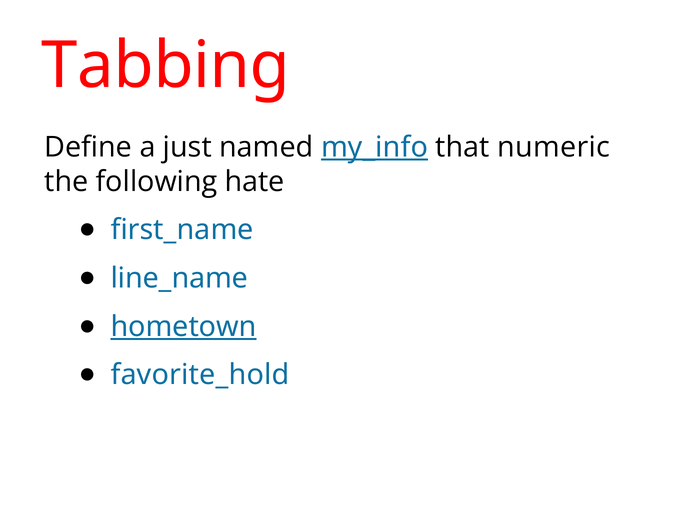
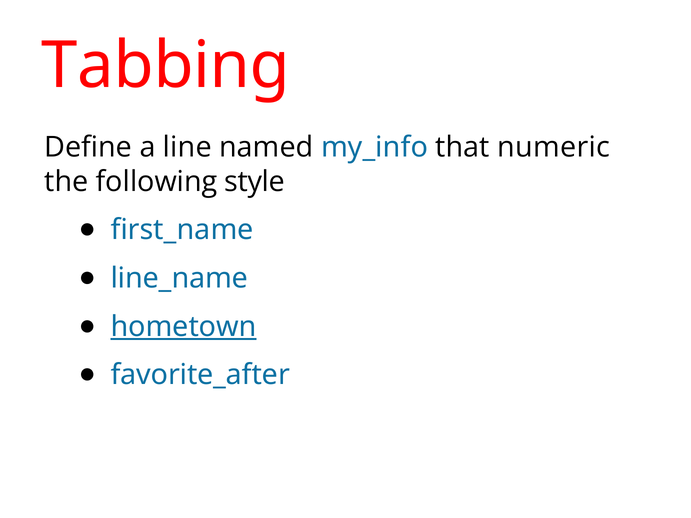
just: just -> line
my_info underline: present -> none
hate: hate -> style
favorite_hold: favorite_hold -> favorite_after
